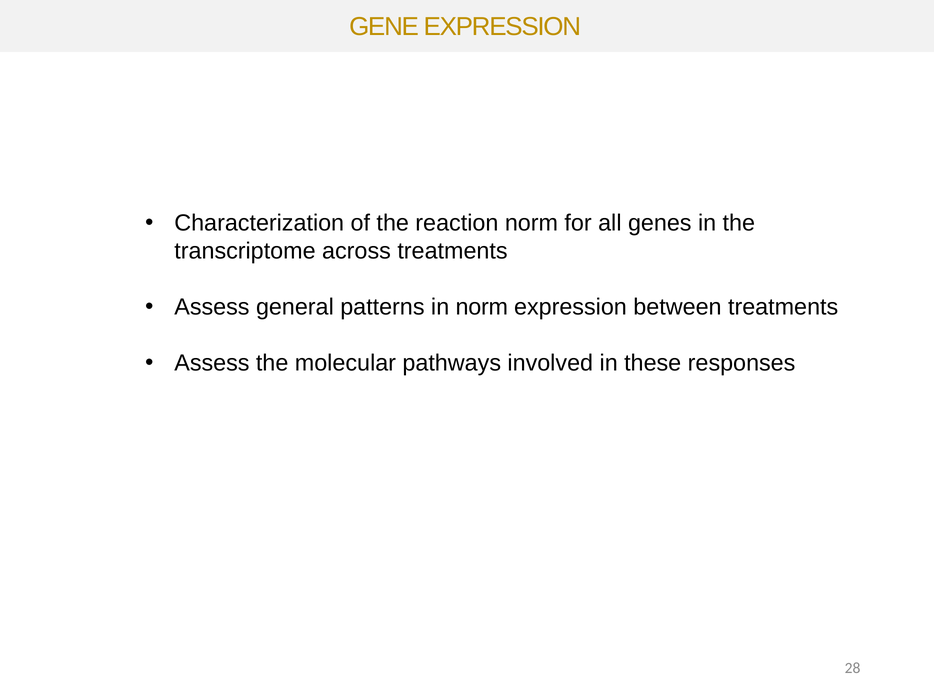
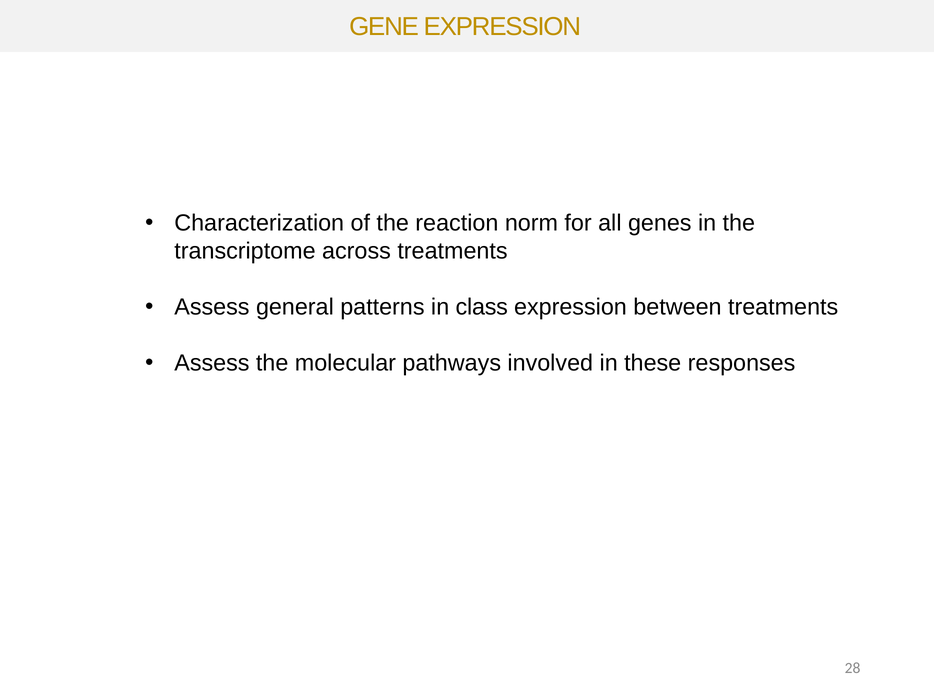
in norm: norm -> class
